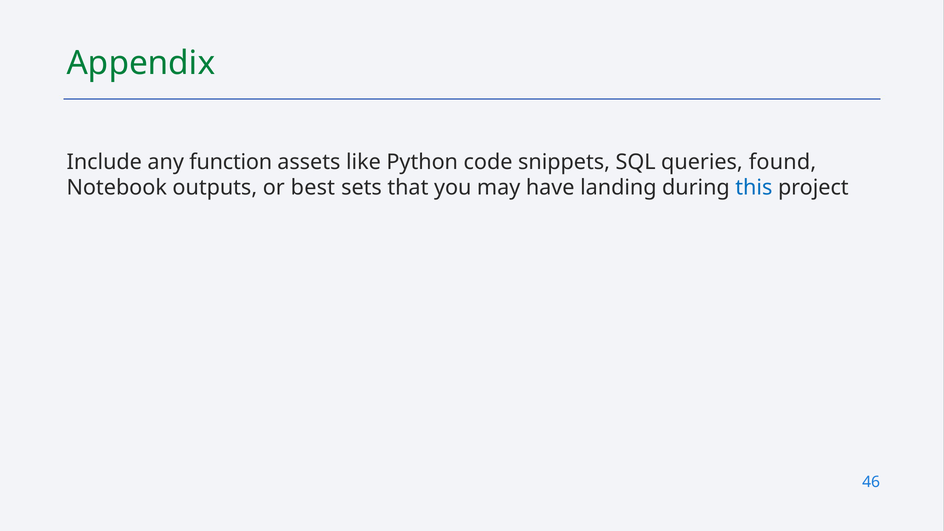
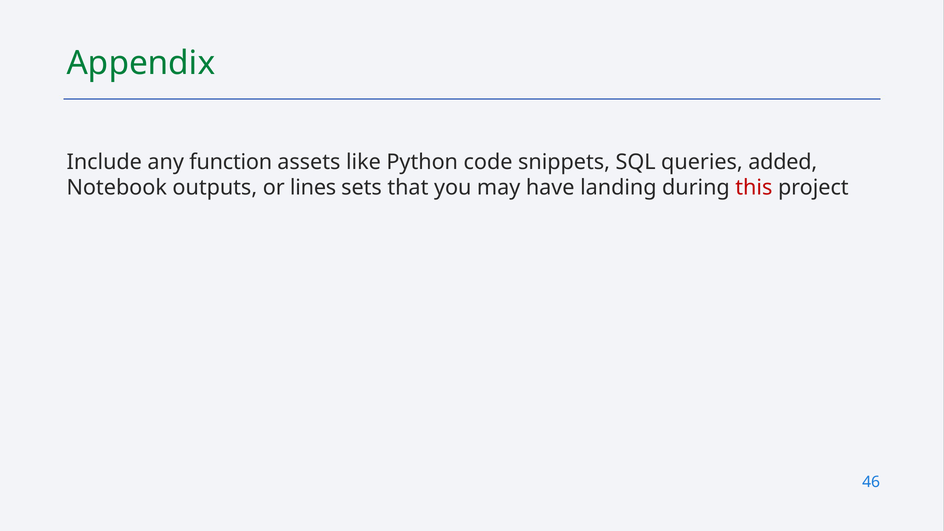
found: found -> added
best: best -> lines
this colour: blue -> red
